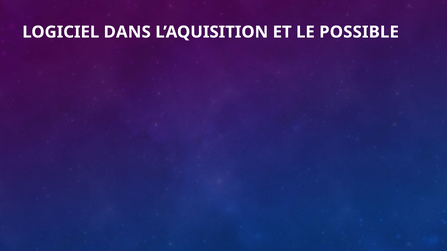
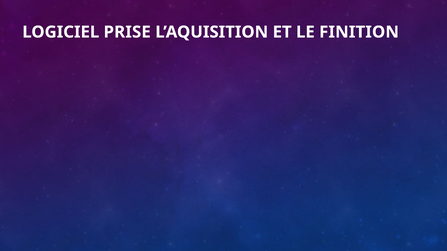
DANS: DANS -> PRISE
POSSIBLE: POSSIBLE -> FINITION
